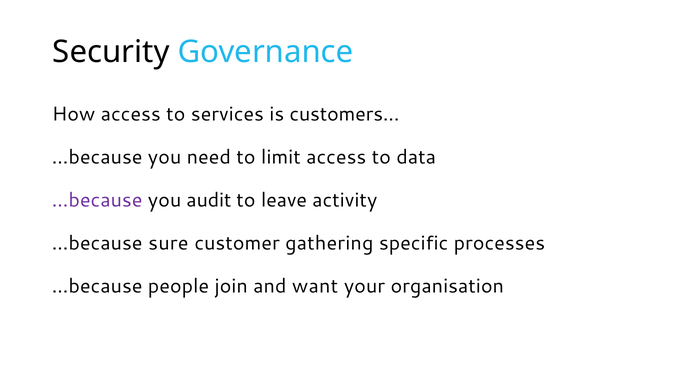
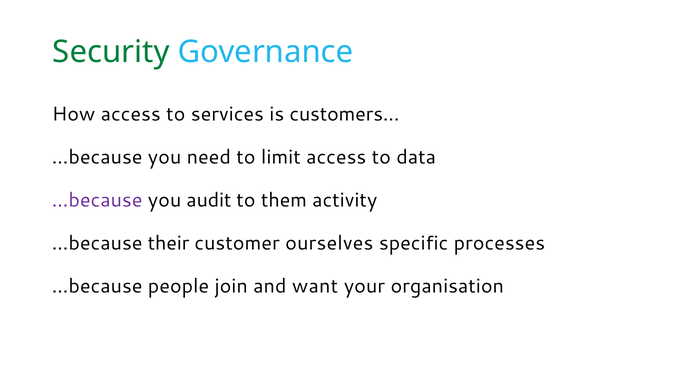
Security colour: black -> green
leave: leave -> them
sure: sure -> their
gathering: gathering -> ourselves
